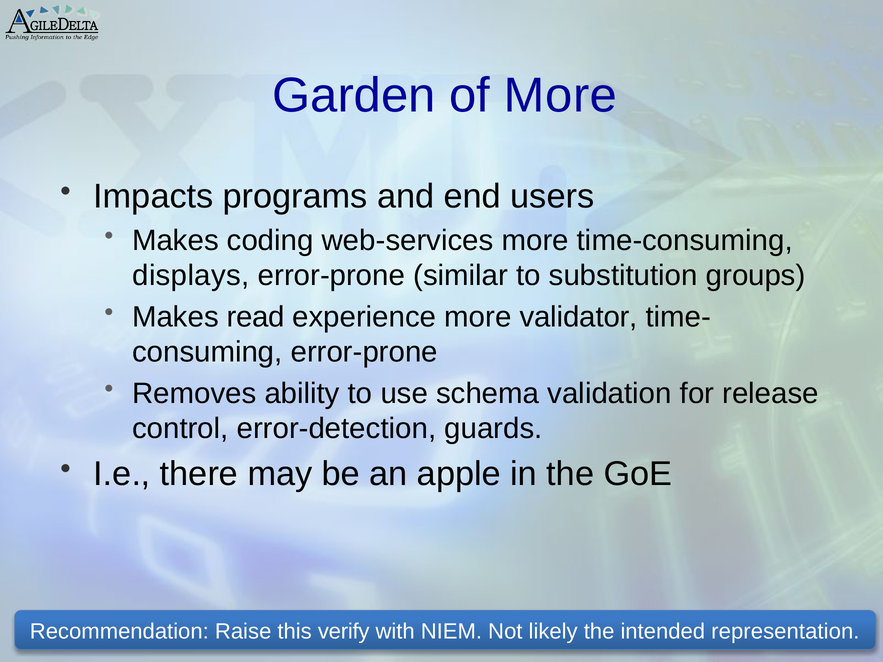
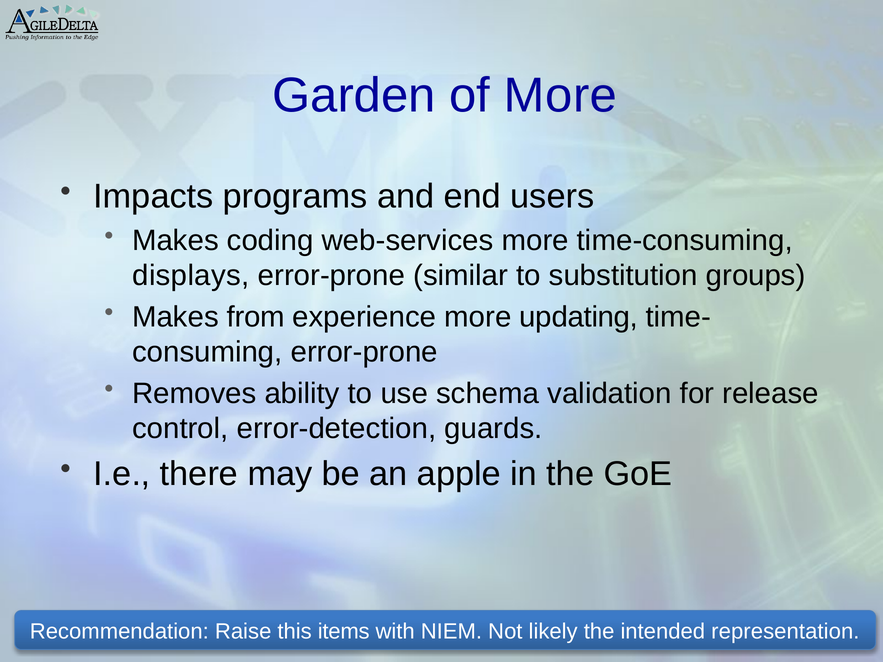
read: read -> from
validator: validator -> updating
verify: verify -> items
